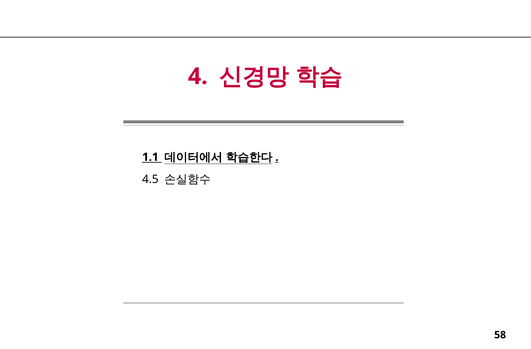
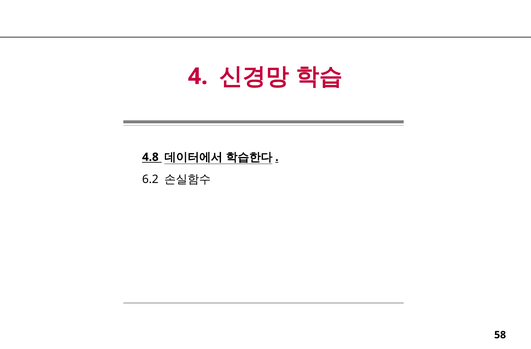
1.1: 1.1 -> 4.8
4.5: 4.5 -> 6.2
